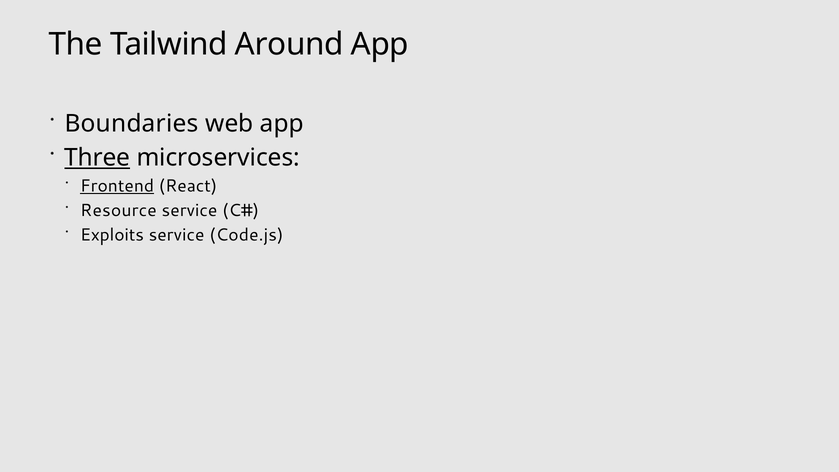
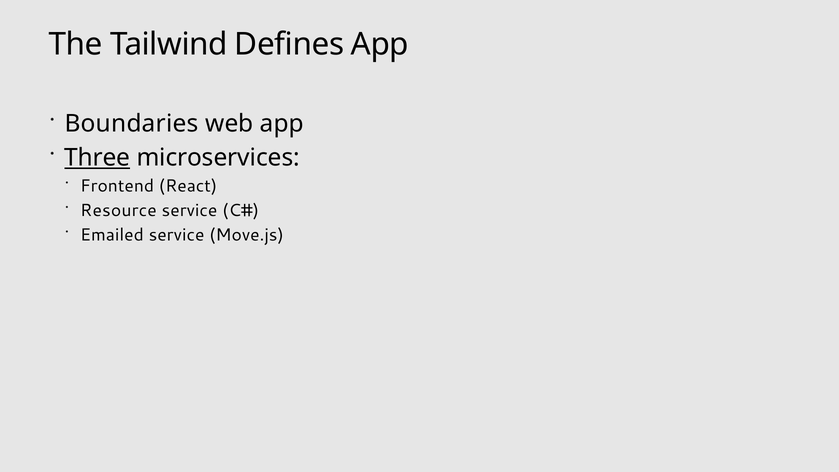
Around: Around -> Defines
Frontend underline: present -> none
Exploits: Exploits -> Emailed
Code.js: Code.js -> Move.js
